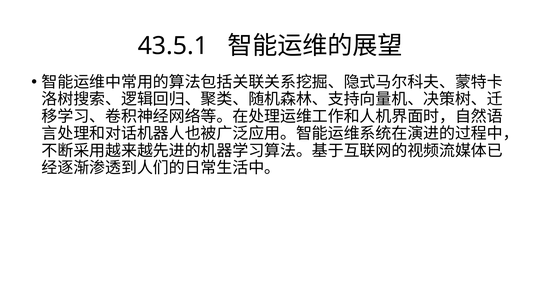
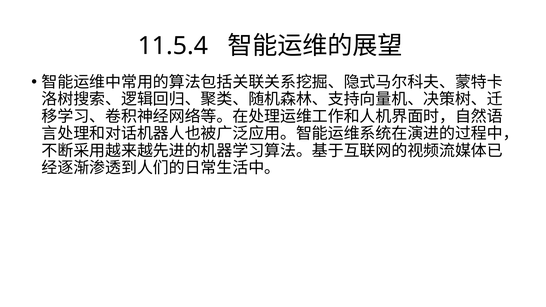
43.5.1: 43.5.1 -> 11.5.4
